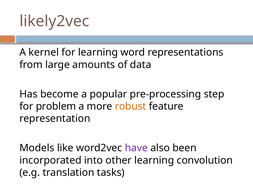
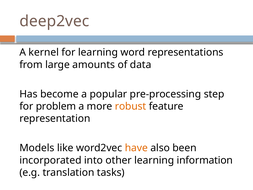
likely2vec: likely2vec -> deep2vec
have colour: purple -> orange
convolution: convolution -> information
